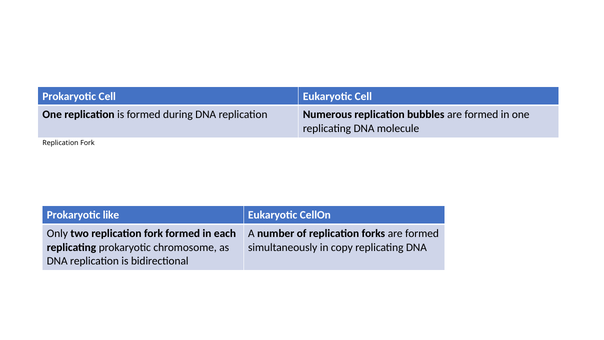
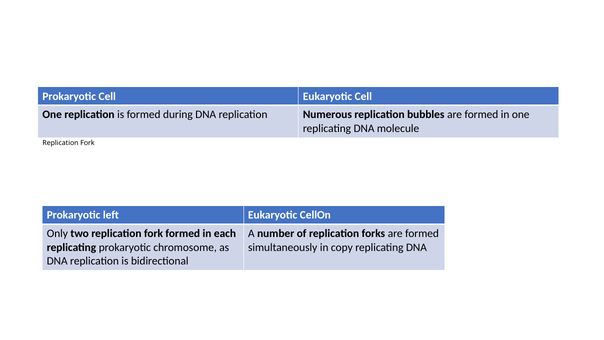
like: like -> left
